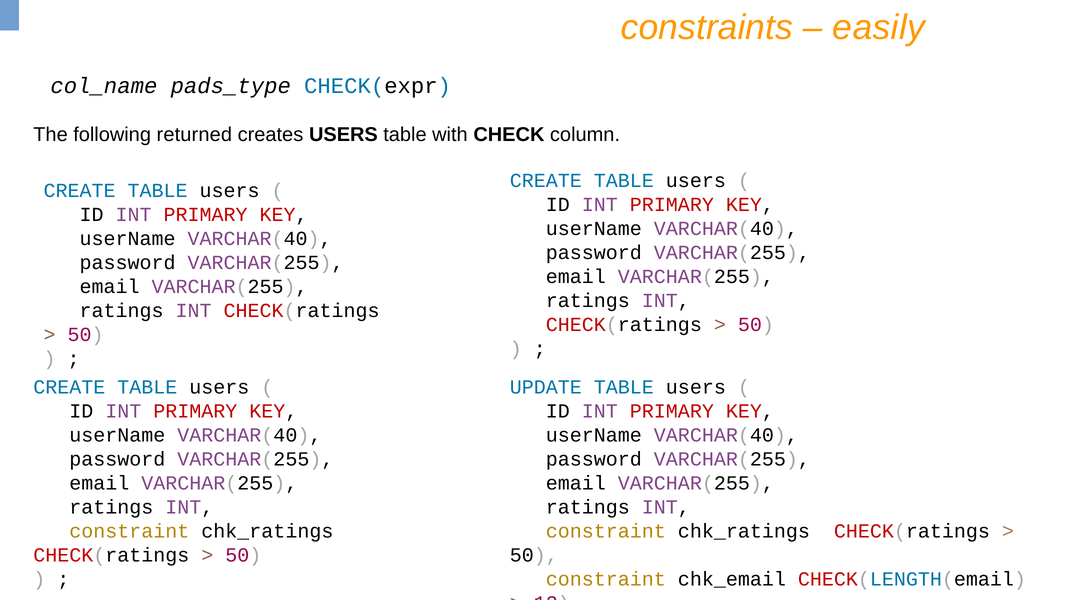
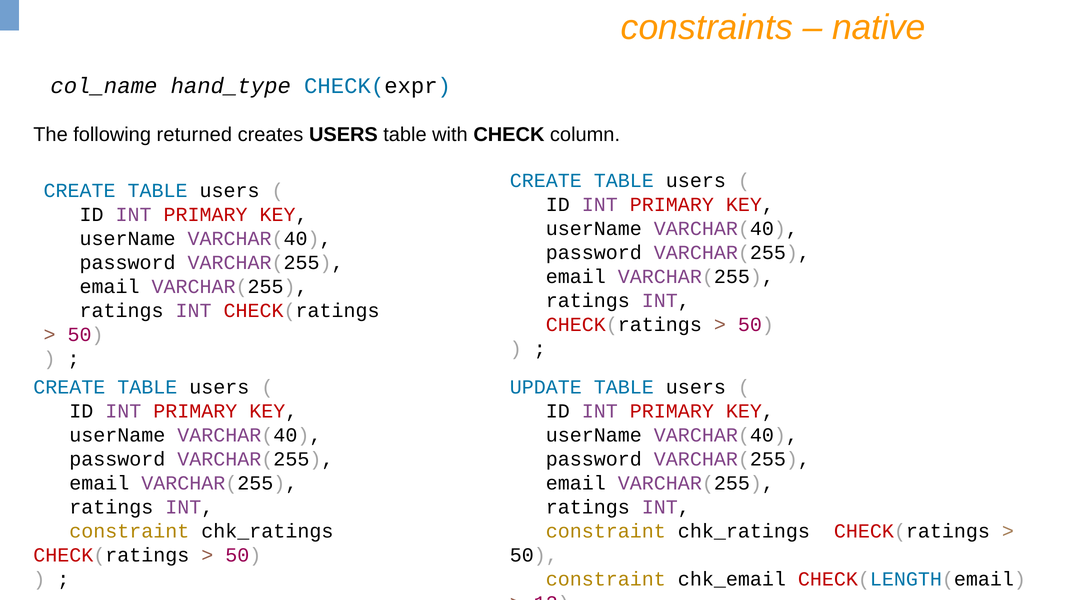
easily: easily -> native
pads_type: pads_type -> hand_type
